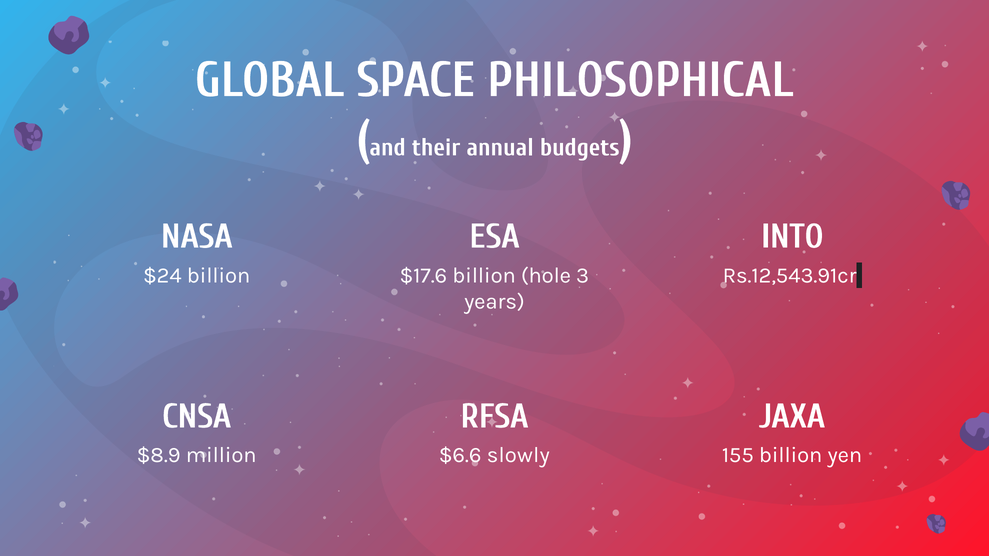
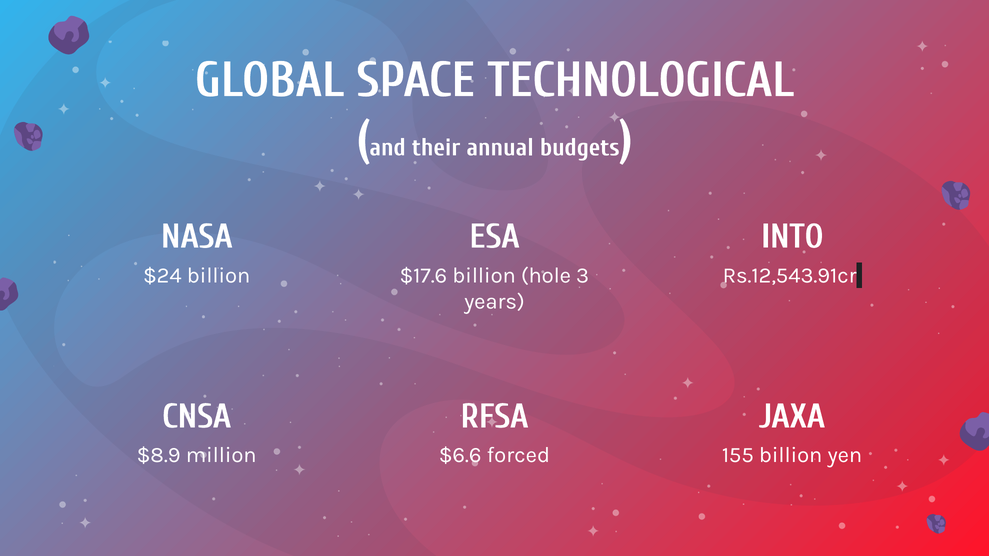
PHILOSOPHICAL: PHILOSOPHICAL -> TECHNOLOGICAL
slowly: slowly -> forced
